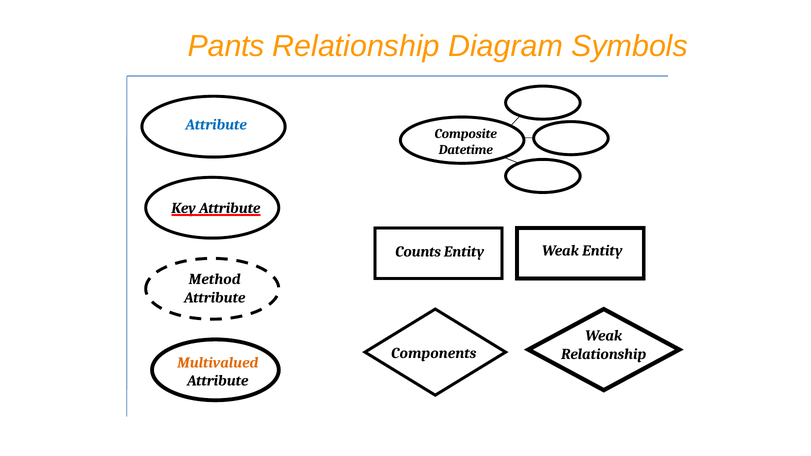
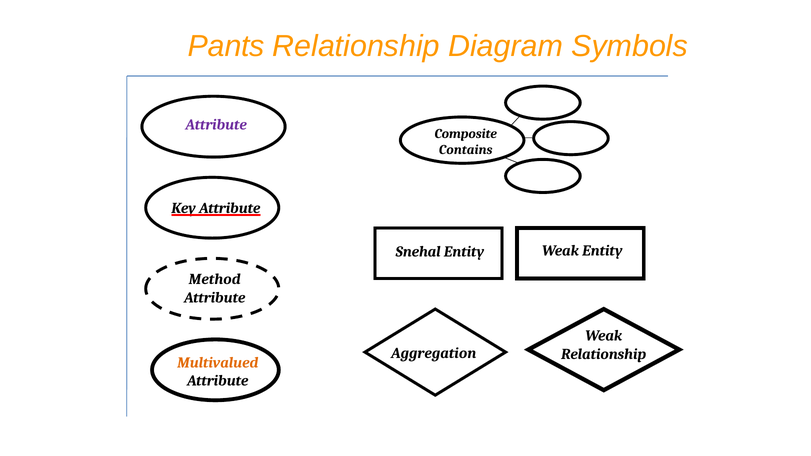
Attribute at (216, 125) colour: blue -> purple
Datetime: Datetime -> Contains
Counts: Counts -> Snehal
Components: Components -> Aggregation
